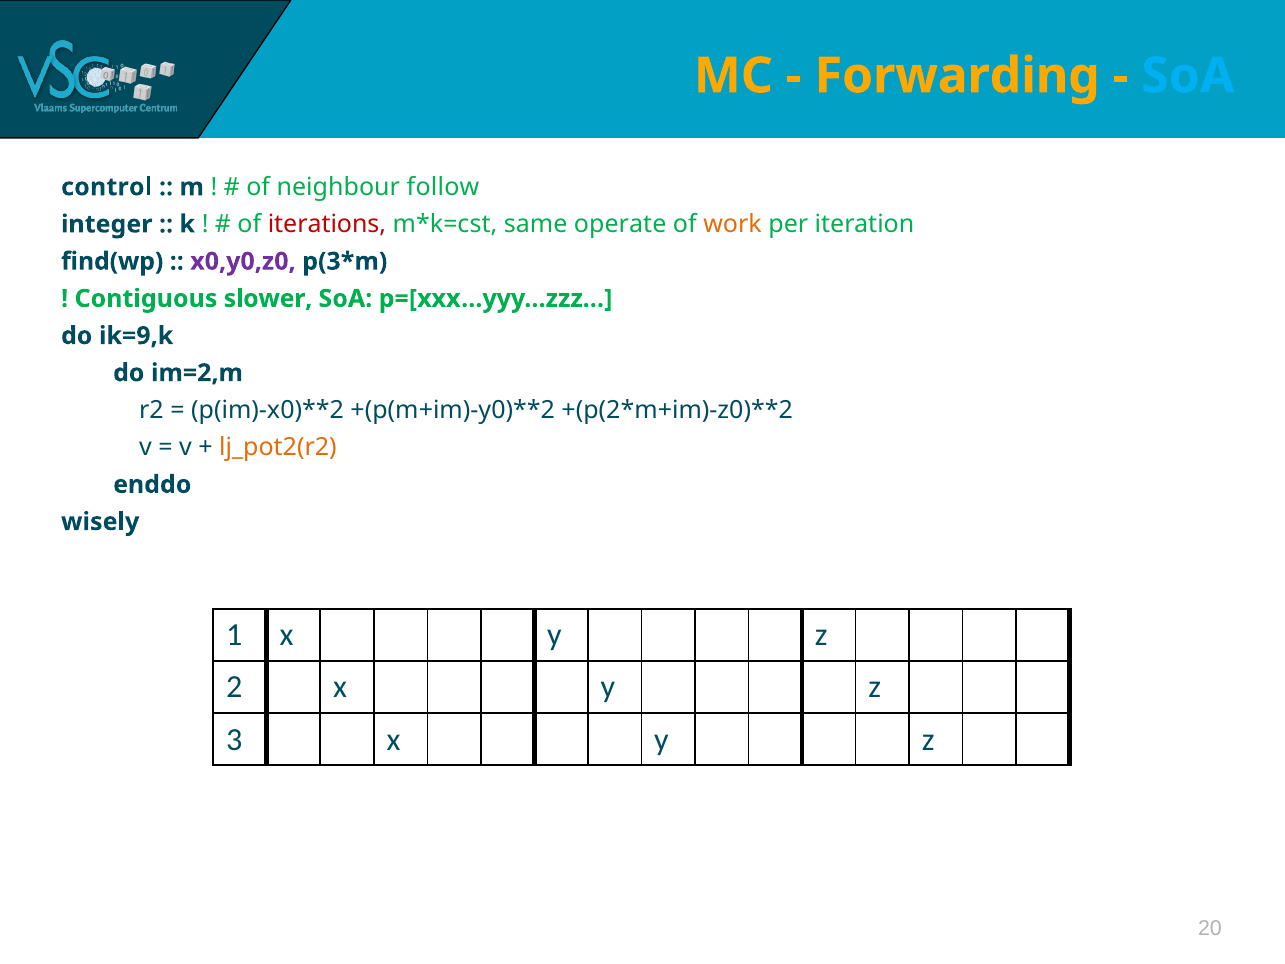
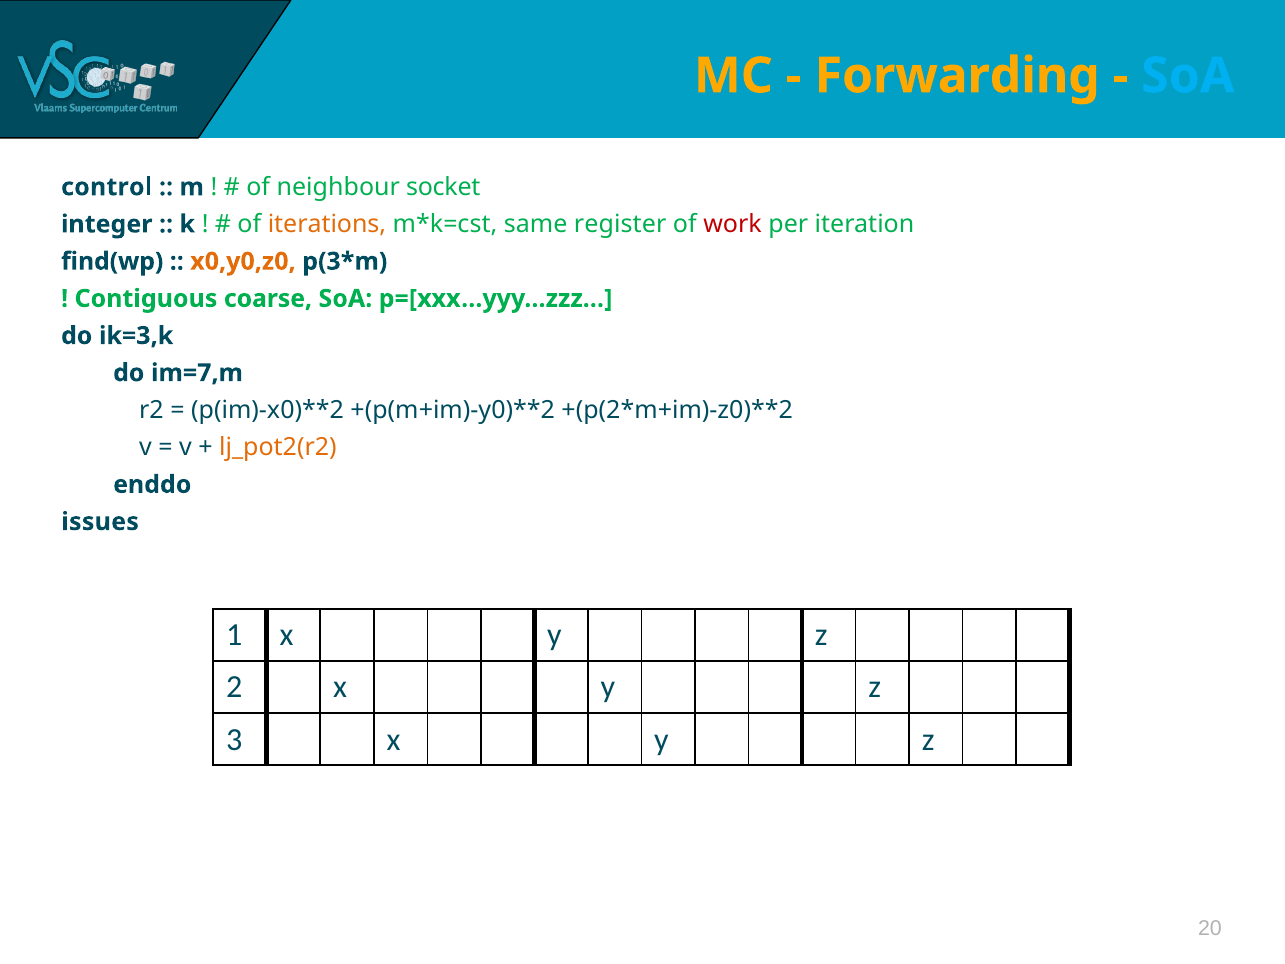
follow: follow -> socket
iterations colour: red -> orange
operate: operate -> register
work colour: orange -> red
x0,y0,z0 colour: purple -> orange
slower: slower -> coarse
ik=9,k: ik=9,k -> ik=3,k
im=2,m: im=2,m -> im=7,m
wisely: wisely -> issues
